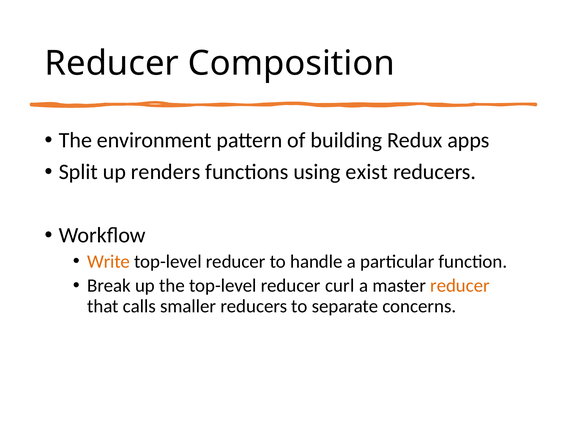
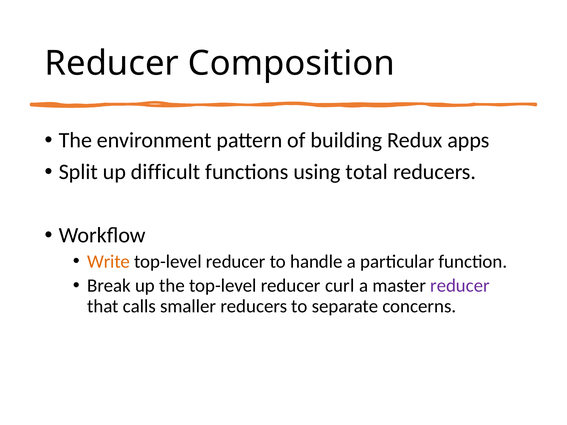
renders: renders -> difficult
exist: exist -> total
reducer at (460, 286) colour: orange -> purple
